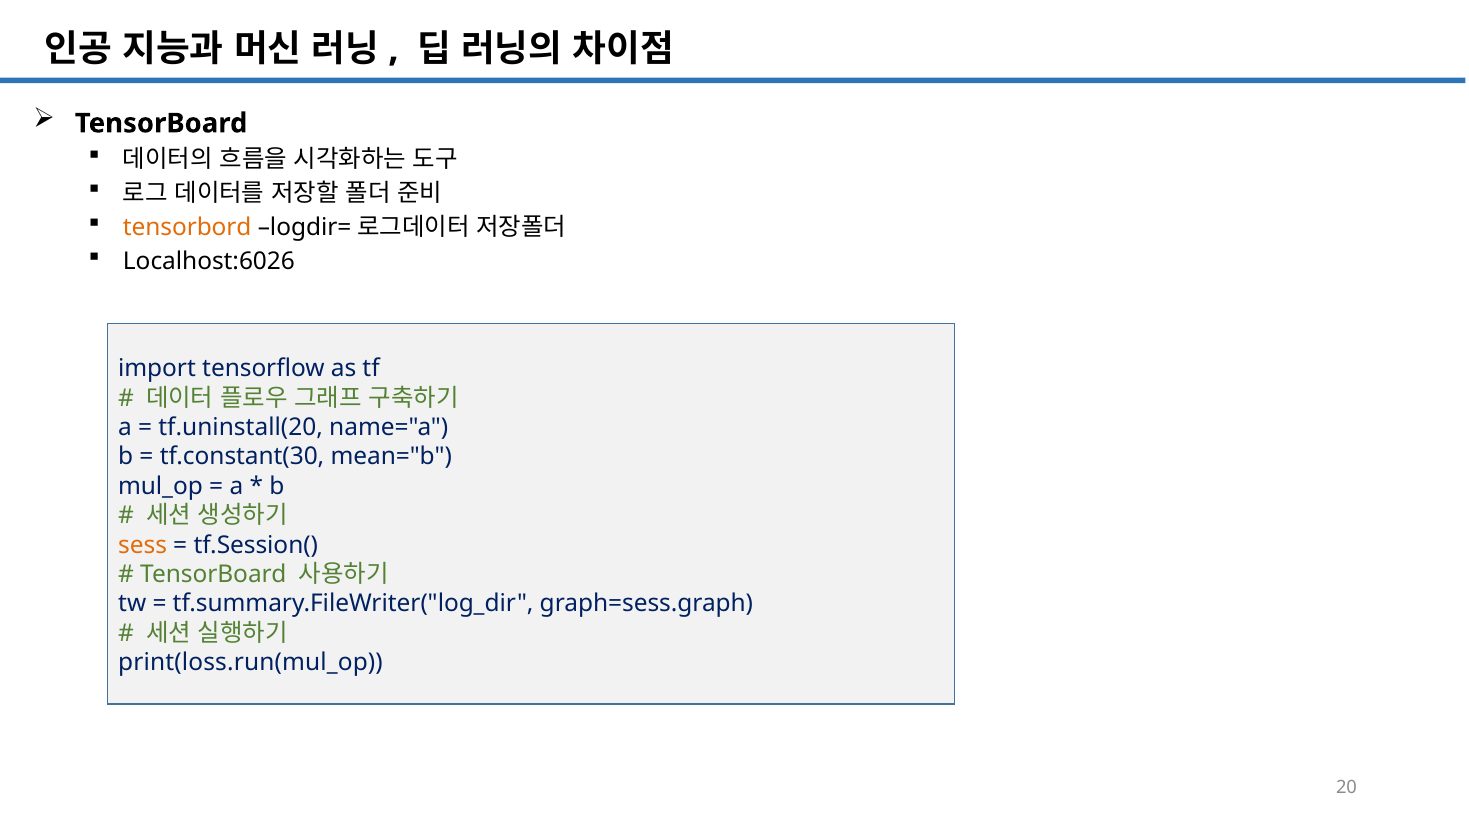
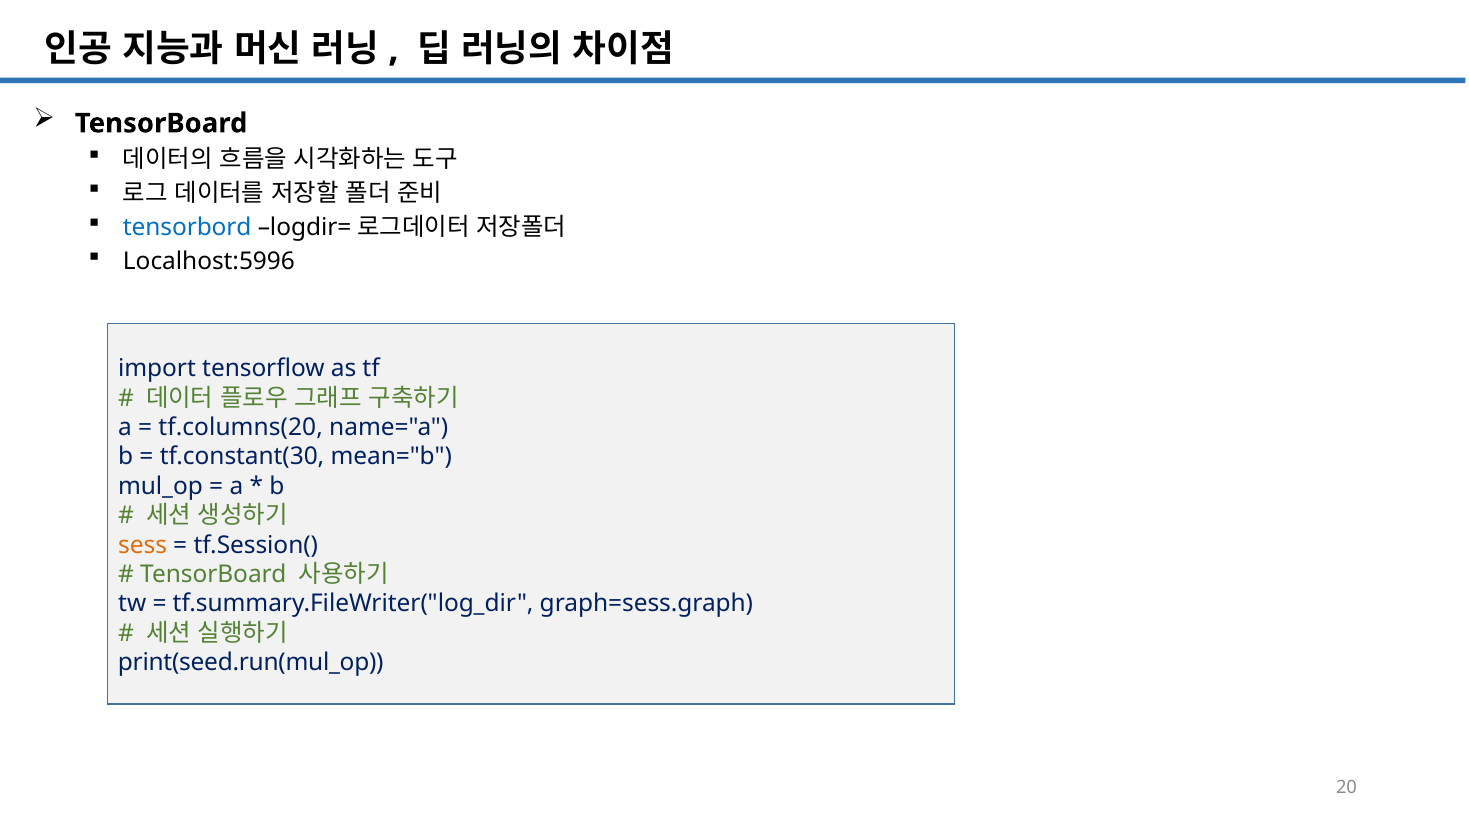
tensorbord colour: orange -> blue
Localhost:6026: Localhost:6026 -> Localhost:5996
tf.uninstall(20: tf.uninstall(20 -> tf.columns(20
print(loss.run(mul_op: print(loss.run(mul_op -> print(seed.run(mul_op
